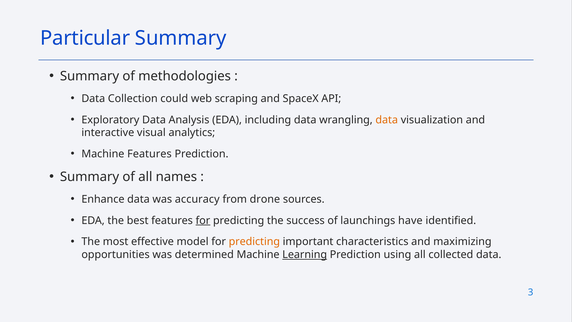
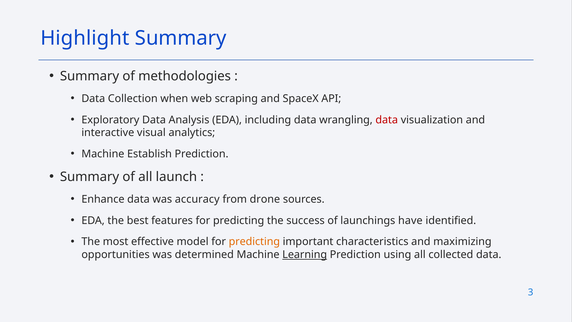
Particular: Particular -> Highlight
could: could -> when
data at (387, 120) colour: orange -> red
Machine Features: Features -> Establish
names: names -> launch
for at (203, 220) underline: present -> none
